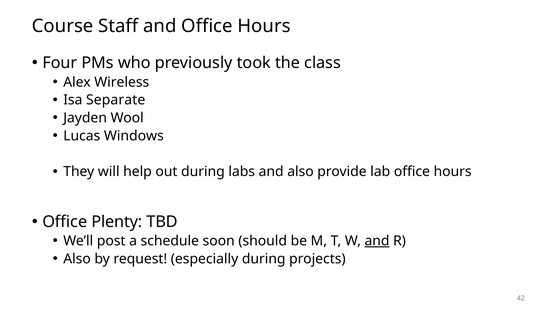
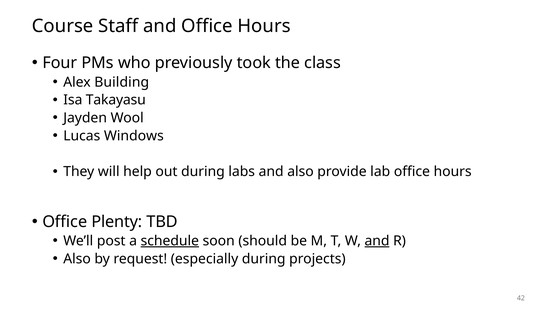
Wireless: Wireless -> Building
Separate: Separate -> Takayasu
schedule underline: none -> present
